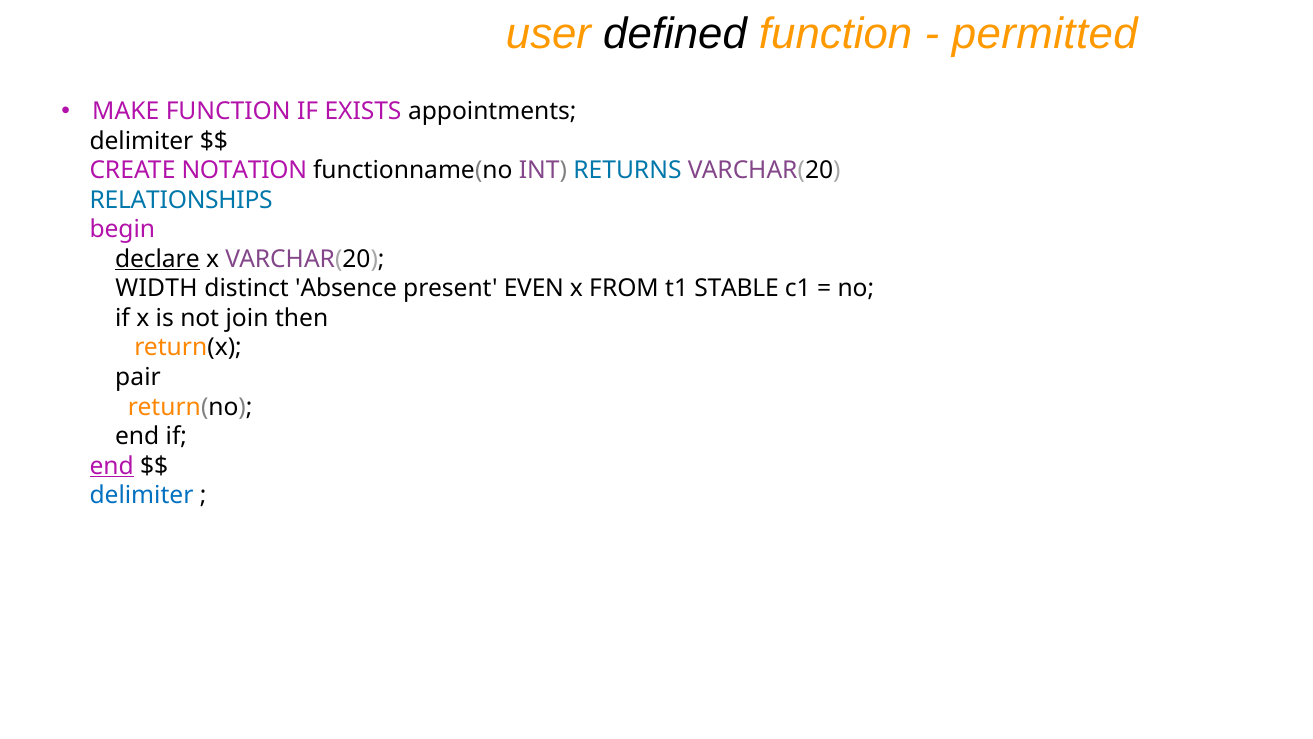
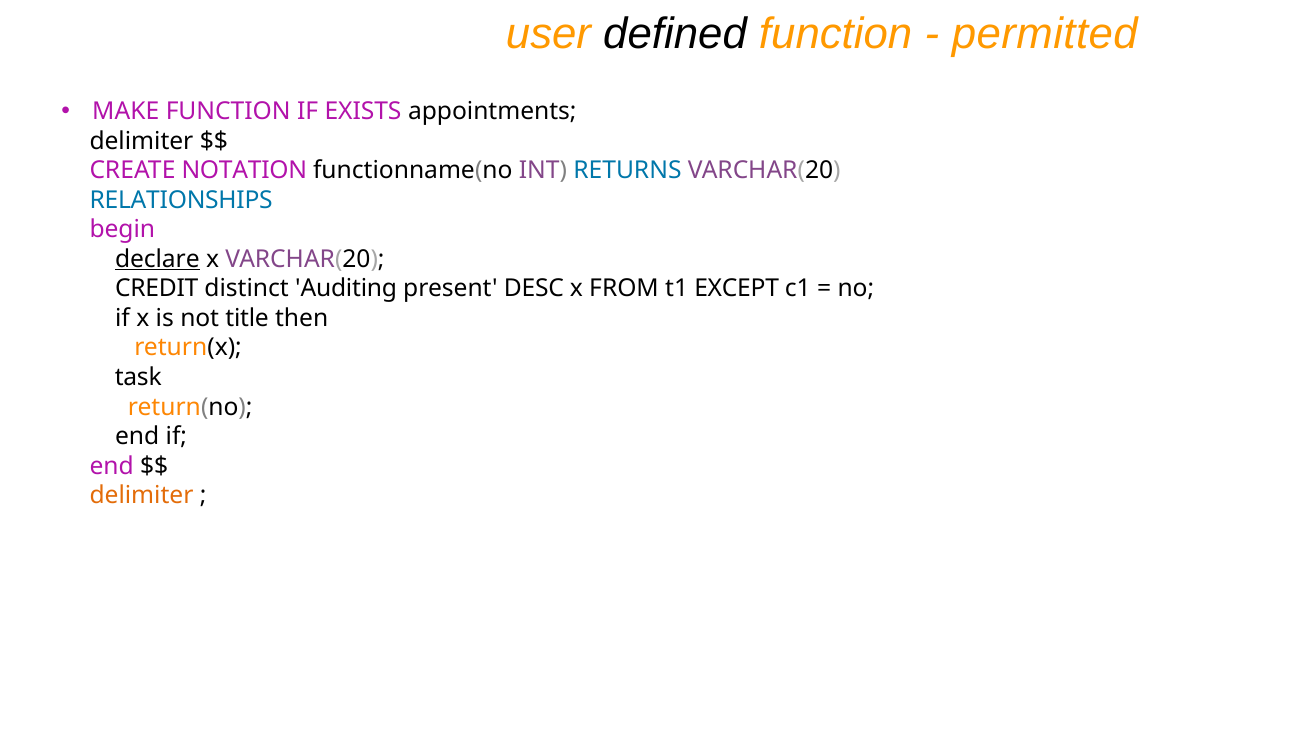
WIDTH: WIDTH -> CREDIT
Absence: Absence -> Auditing
EVEN: EVEN -> DESC
STABLE: STABLE -> EXCEPT
join: join -> title
pair: pair -> task
end at (112, 466) underline: present -> none
delimiter at (141, 495) colour: blue -> orange
